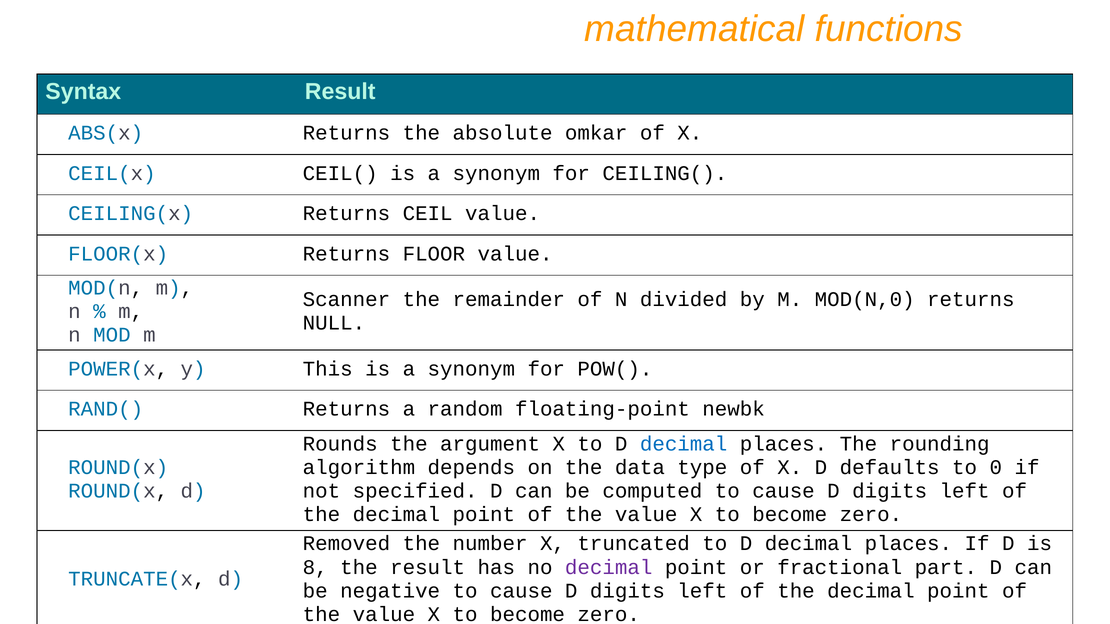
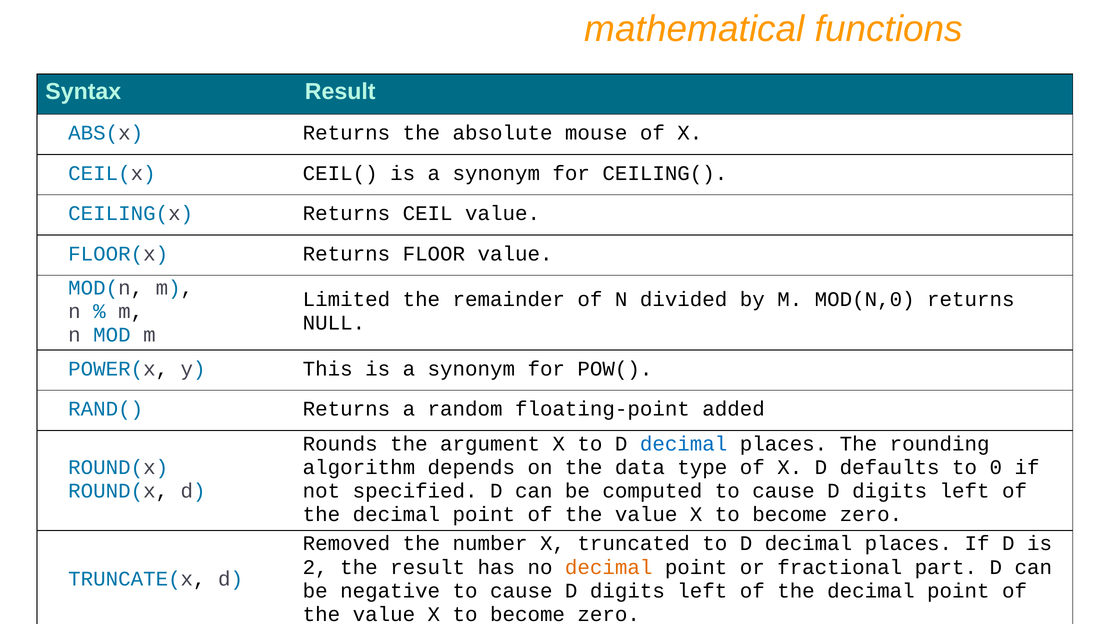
omkar: omkar -> mouse
Scanner: Scanner -> Limited
newbk: newbk -> added
8: 8 -> 2
decimal at (609, 568) colour: purple -> orange
